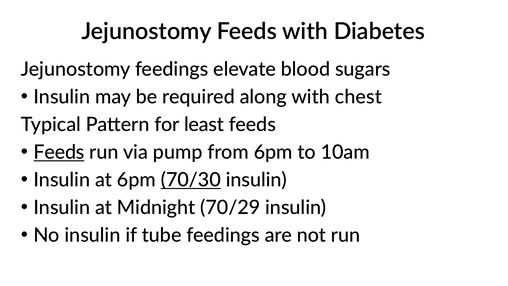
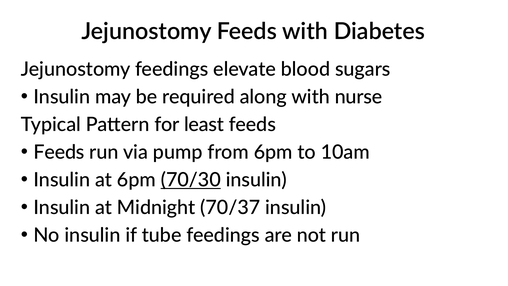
chest: chest -> nurse
Feeds at (59, 152) underline: present -> none
70/29: 70/29 -> 70/37
